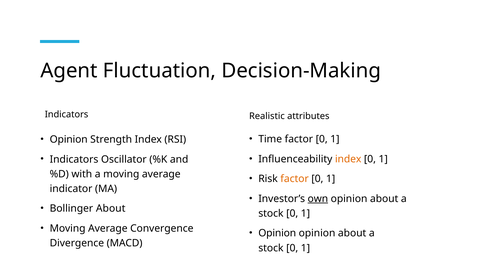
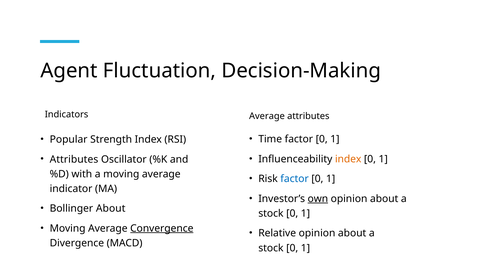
Indicators Realistic: Realistic -> Average
Opinion at (69, 140): Opinion -> Popular
Indicators at (74, 159): Indicators -> Attributes
factor at (295, 179) colour: orange -> blue
Convergence underline: none -> present
Opinion at (277, 233): Opinion -> Relative
